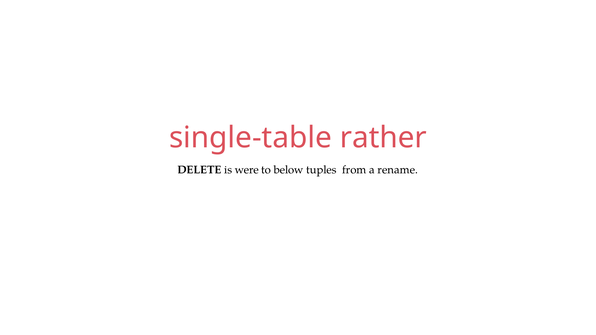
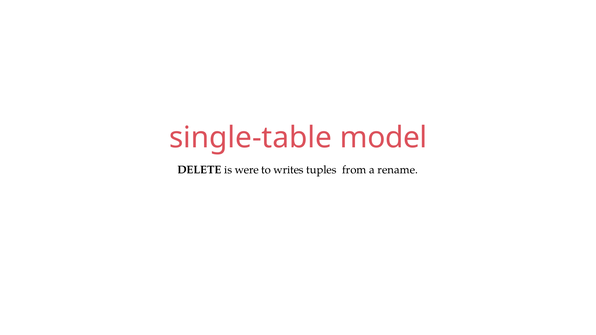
rather: rather -> model
below: below -> writes
